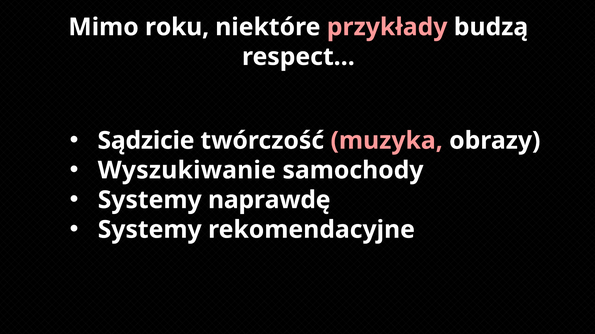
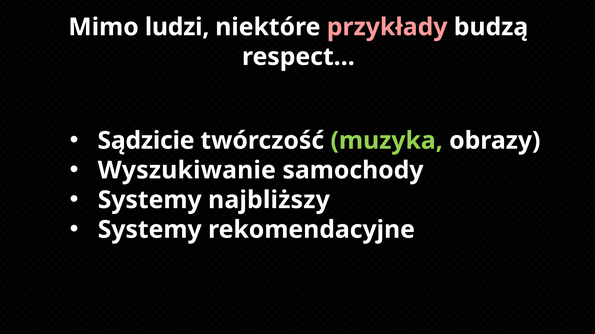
roku: roku -> ludzi
muzyka colour: pink -> light green
naprawdę: naprawdę -> najbliższy
